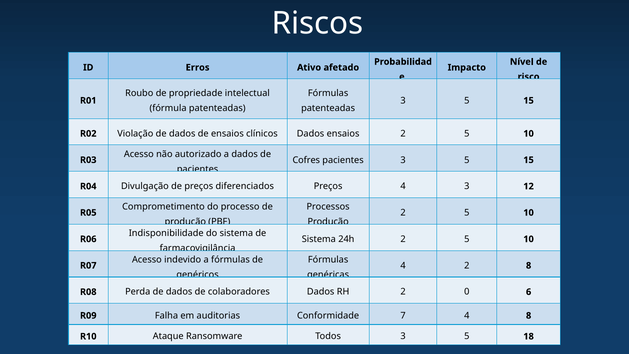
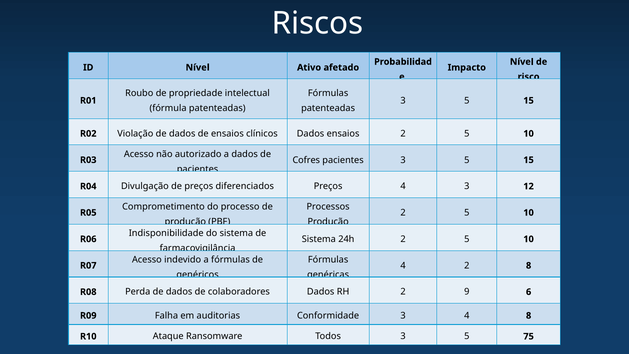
ID Erros: Erros -> Nível
0: 0 -> 9
Conformidade 7: 7 -> 3
18: 18 -> 75
